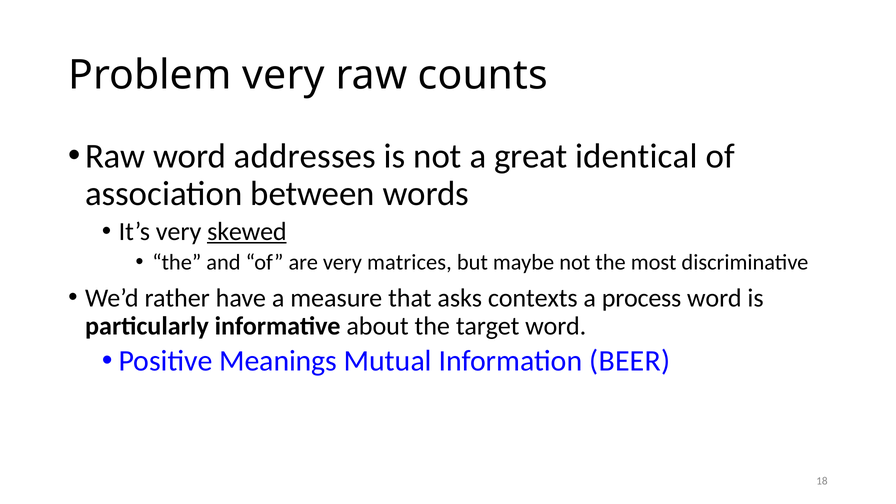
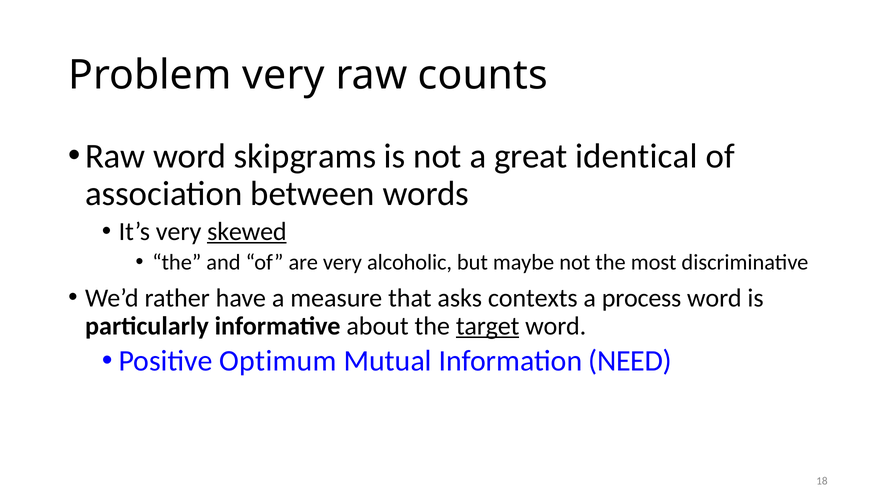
addresses: addresses -> skipgrams
matrices: matrices -> alcoholic
target underline: none -> present
Meanings: Meanings -> Optimum
BEER: BEER -> NEED
